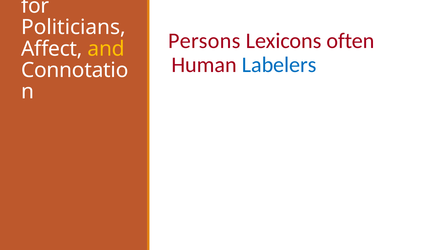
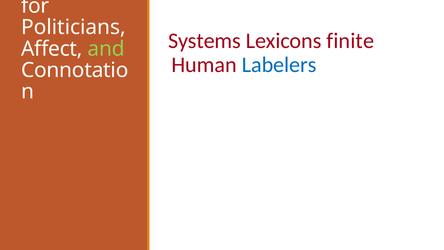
Persons: Persons -> Systems
often: often -> finite
and colour: yellow -> light green
